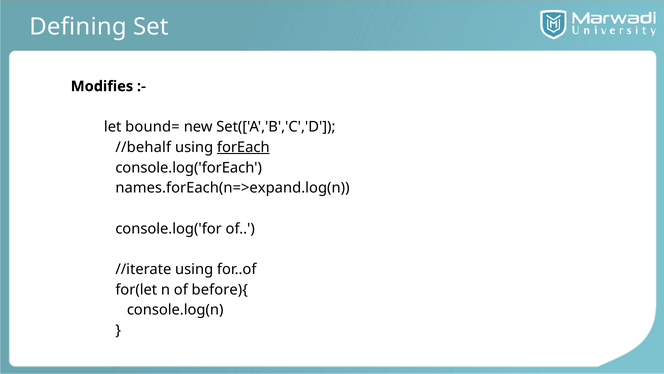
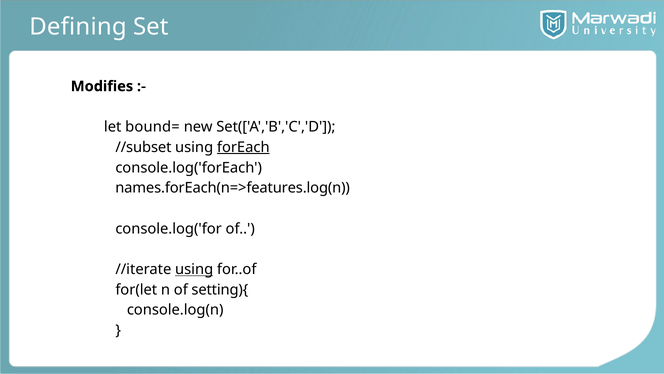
//behalf: //behalf -> //subset
names.forEach(n=>expand.log(n: names.forEach(n=>expand.log(n -> names.forEach(n=>features.log(n
using at (194, 269) underline: none -> present
before){: before){ -> setting){
